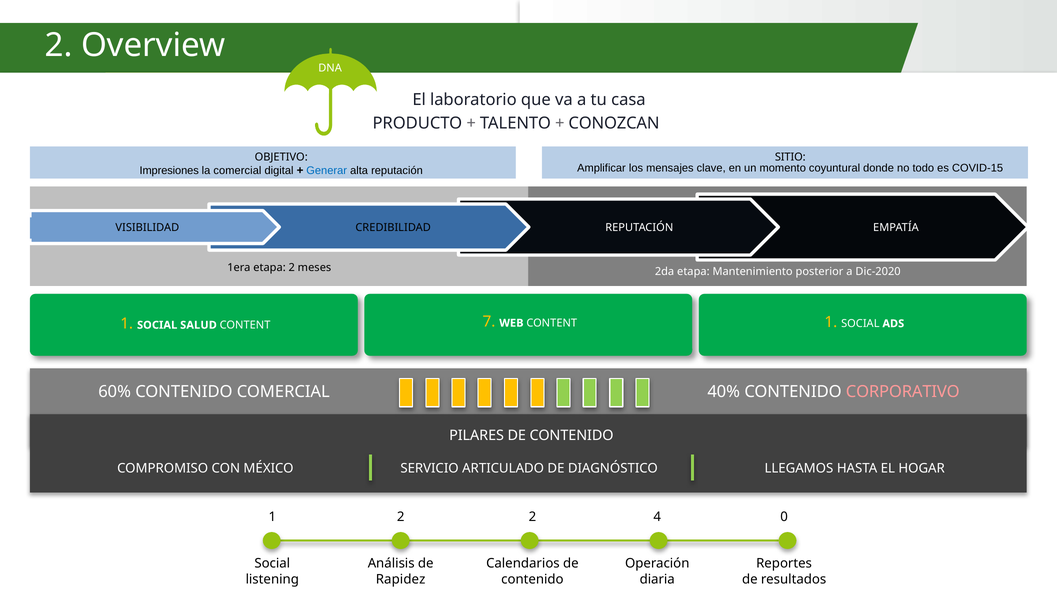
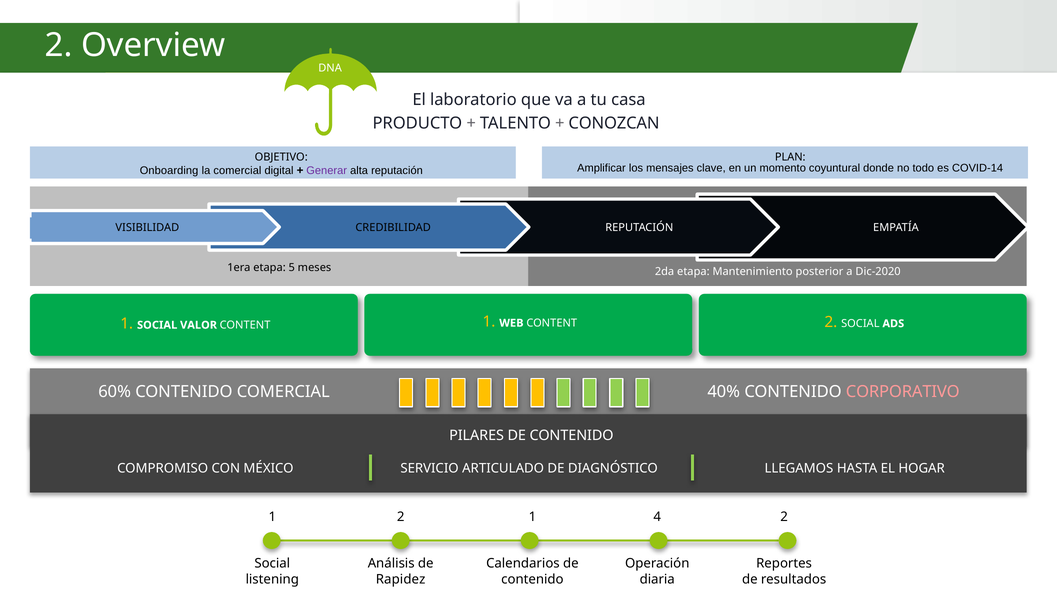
SITIO: SITIO -> PLAN
COVID-15: COVID-15 -> COVID-14
Impresiones: Impresiones -> Onboarding
Generar colour: blue -> purple
etapa 2: 2 -> 5
SALUD: SALUD -> VALOR
CONTENT 7: 7 -> 1
CONTENT 1: 1 -> 2
1 2: 2 -> 1
2 0: 0 -> 2
